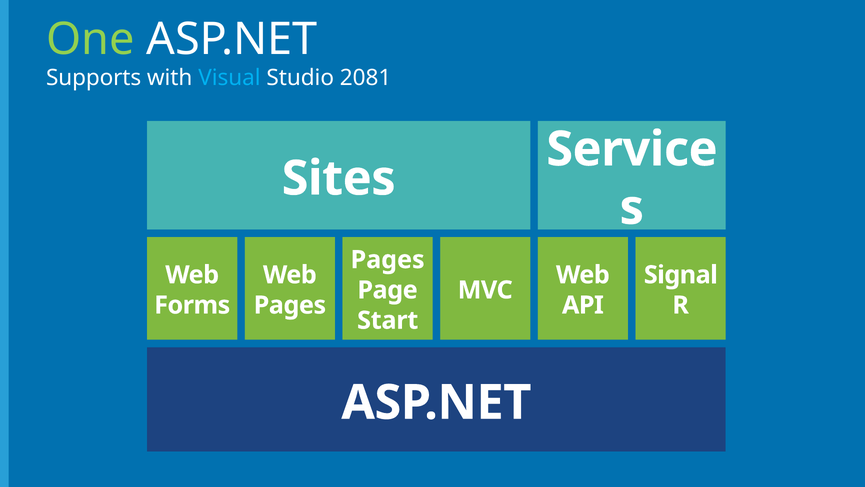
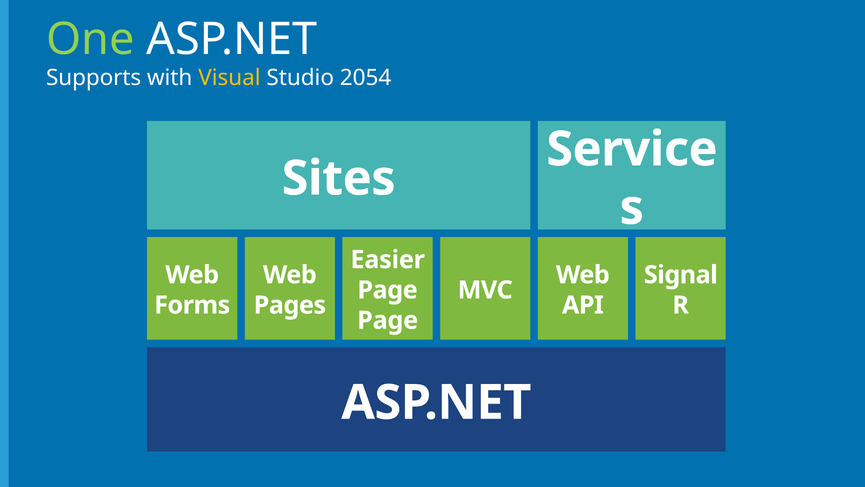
Visual colour: light blue -> yellow
2081: 2081 -> 2054
Pages at (388, 260): Pages -> Easier
Start at (388, 320): Start -> Page
